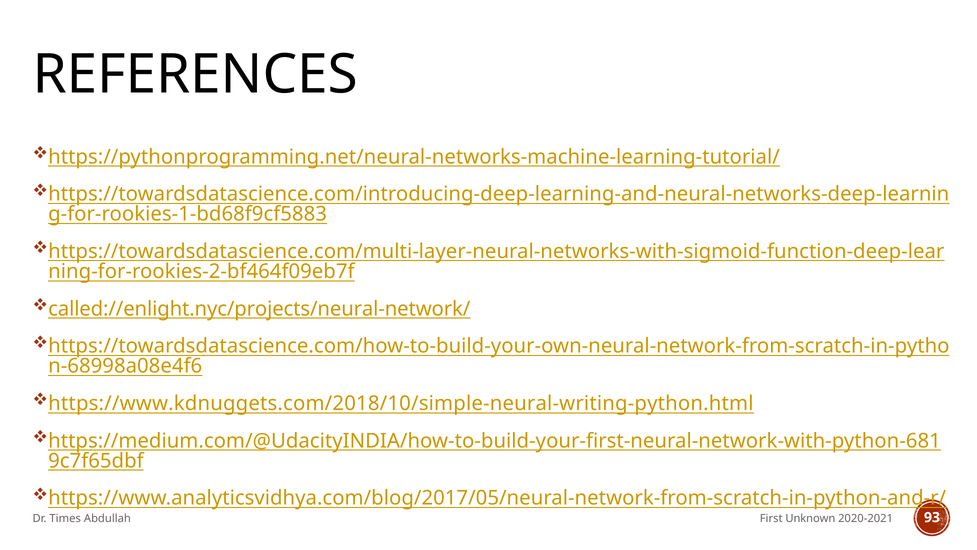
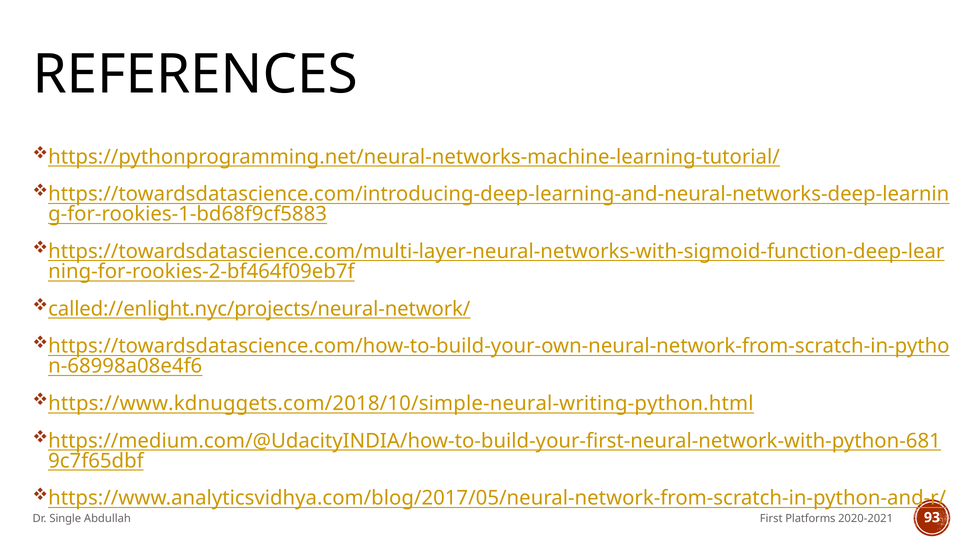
Times: Times -> Single
Unknown: Unknown -> Platforms
